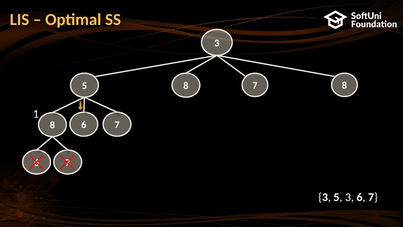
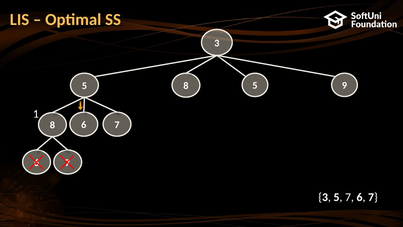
5 7: 7 -> 5
8 8: 8 -> 9
5 3: 3 -> 7
